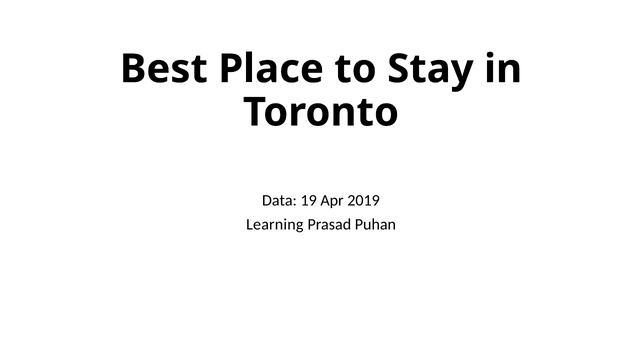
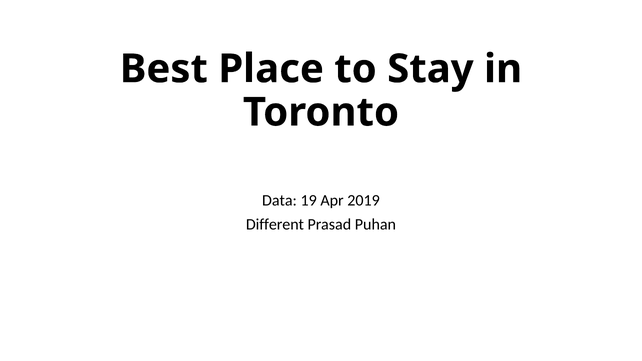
Learning: Learning -> Different
